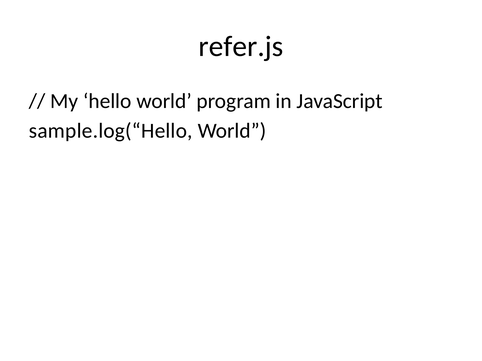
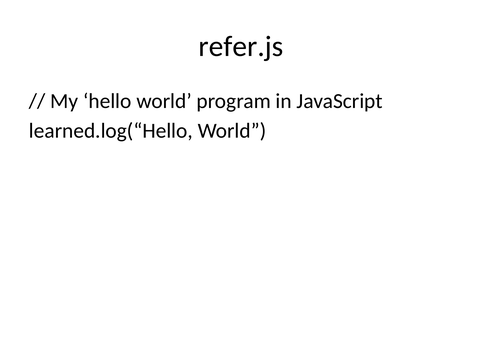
sample.log(“Hello: sample.log(“Hello -> learned.log(“Hello
